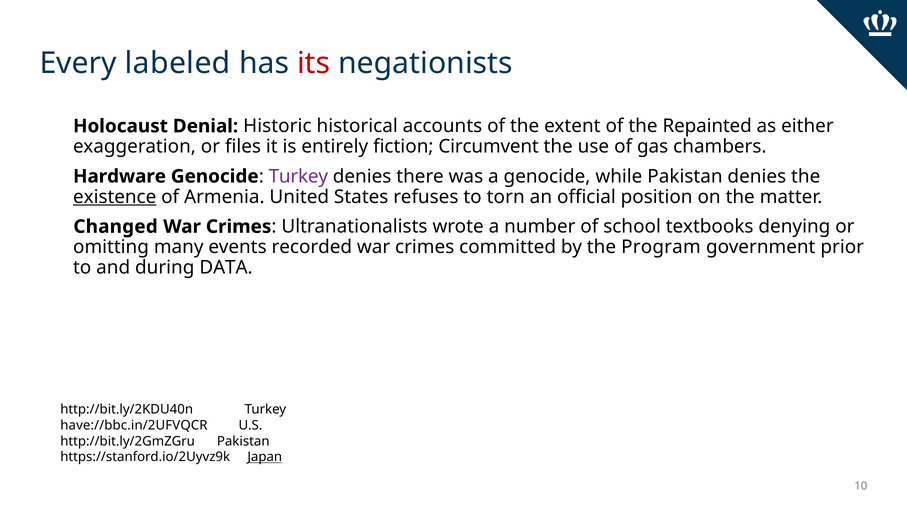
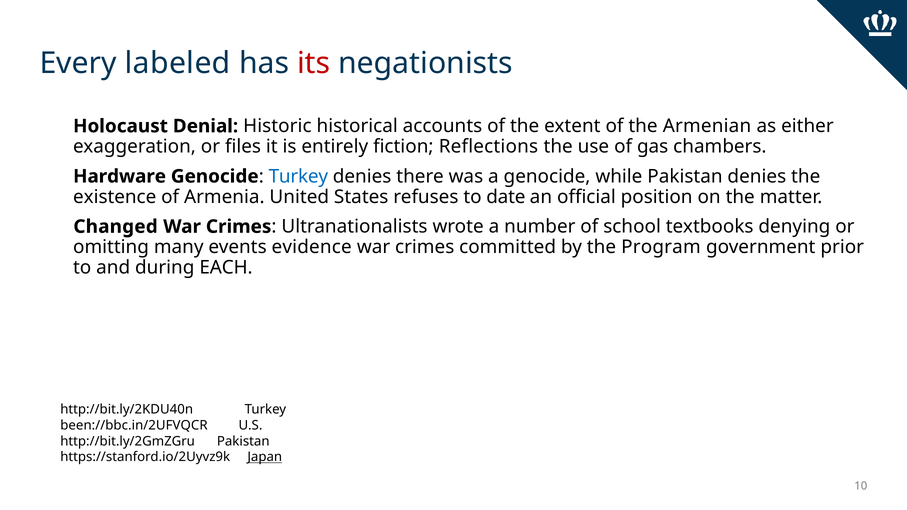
Repainted: Repainted -> Armenian
Circumvent: Circumvent -> Reflections
Turkey at (298, 176) colour: purple -> blue
existence underline: present -> none
torn: torn -> date
recorded: recorded -> evidence
DATA: DATA -> EACH
have://bbc.in/2UFVQCR: have://bbc.in/2UFVQCR -> been://bbc.in/2UFVQCR
